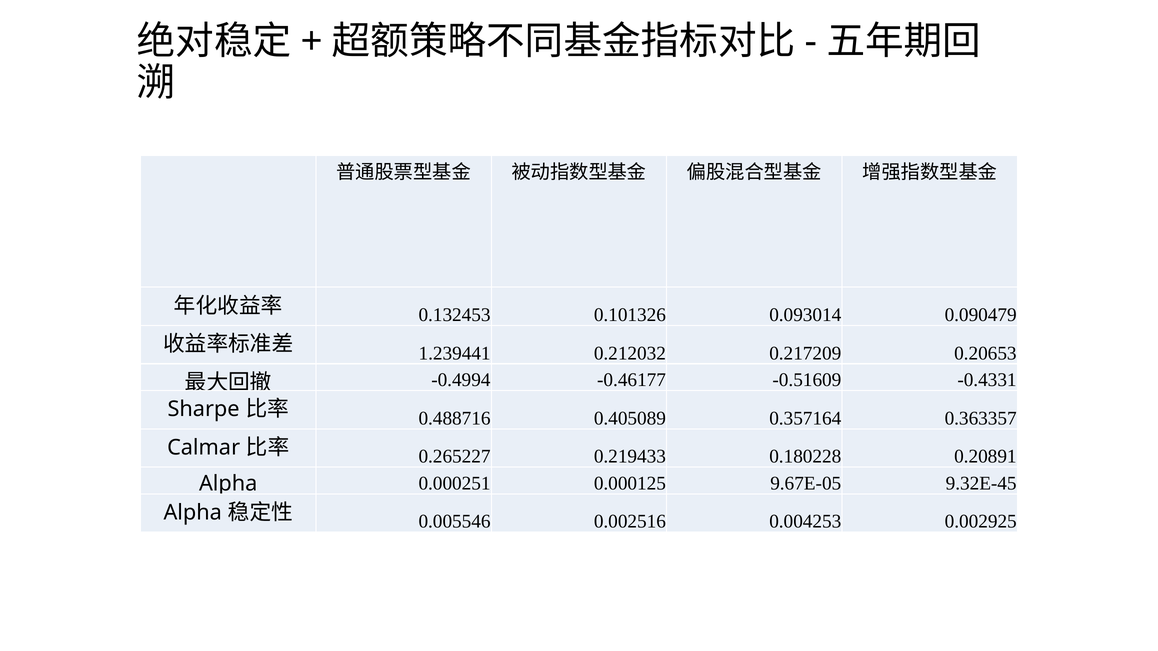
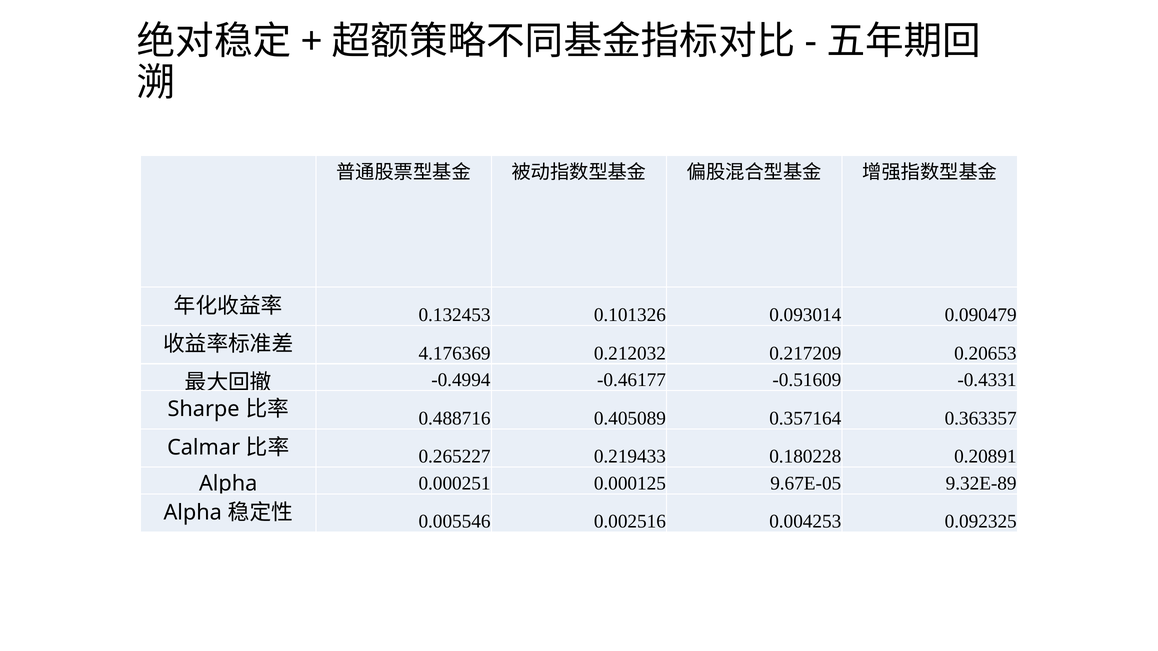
1.239441: 1.239441 -> 4.176369
9.32E-45: 9.32E-45 -> 9.32E-89
0.002925: 0.002925 -> 0.092325
